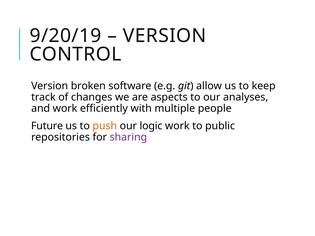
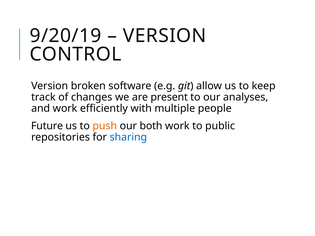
aspects: aspects -> present
logic: logic -> both
sharing colour: purple -> blue
